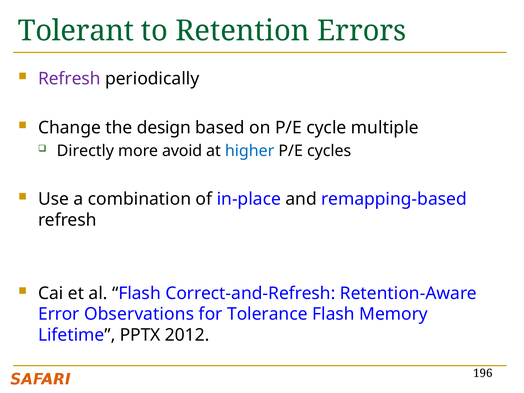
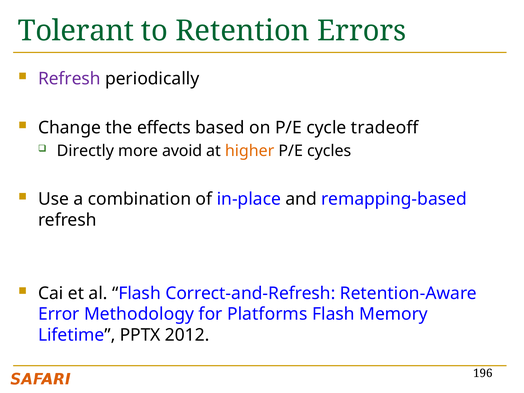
design: design -> effects
multiple: multiple -> tradeoff
higher colour: blue -> orange
Observations: Observations -> Methodology
Tolerance: Tolerance -> Platforms
